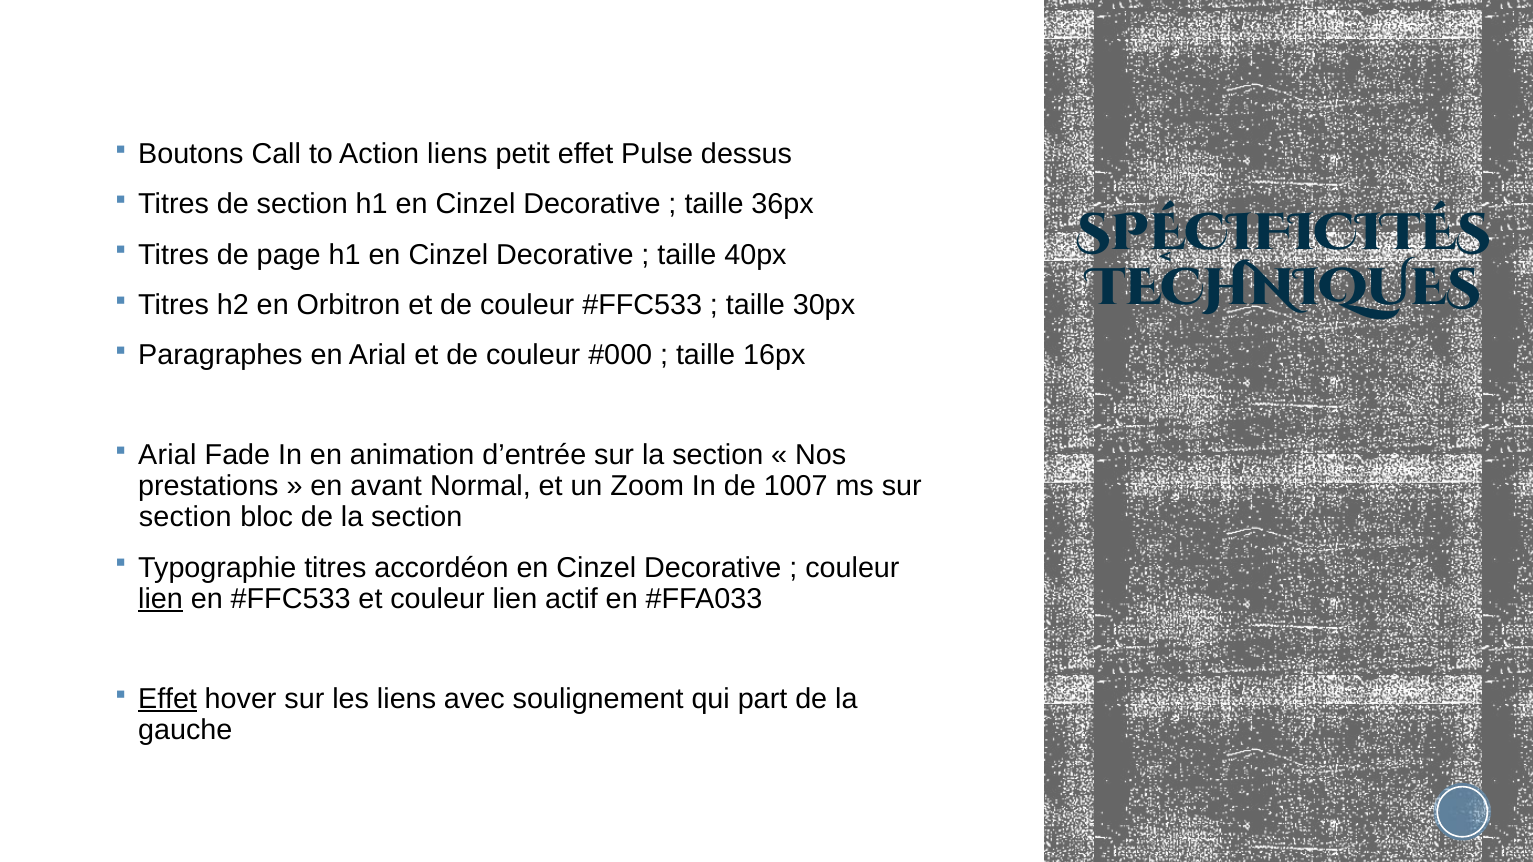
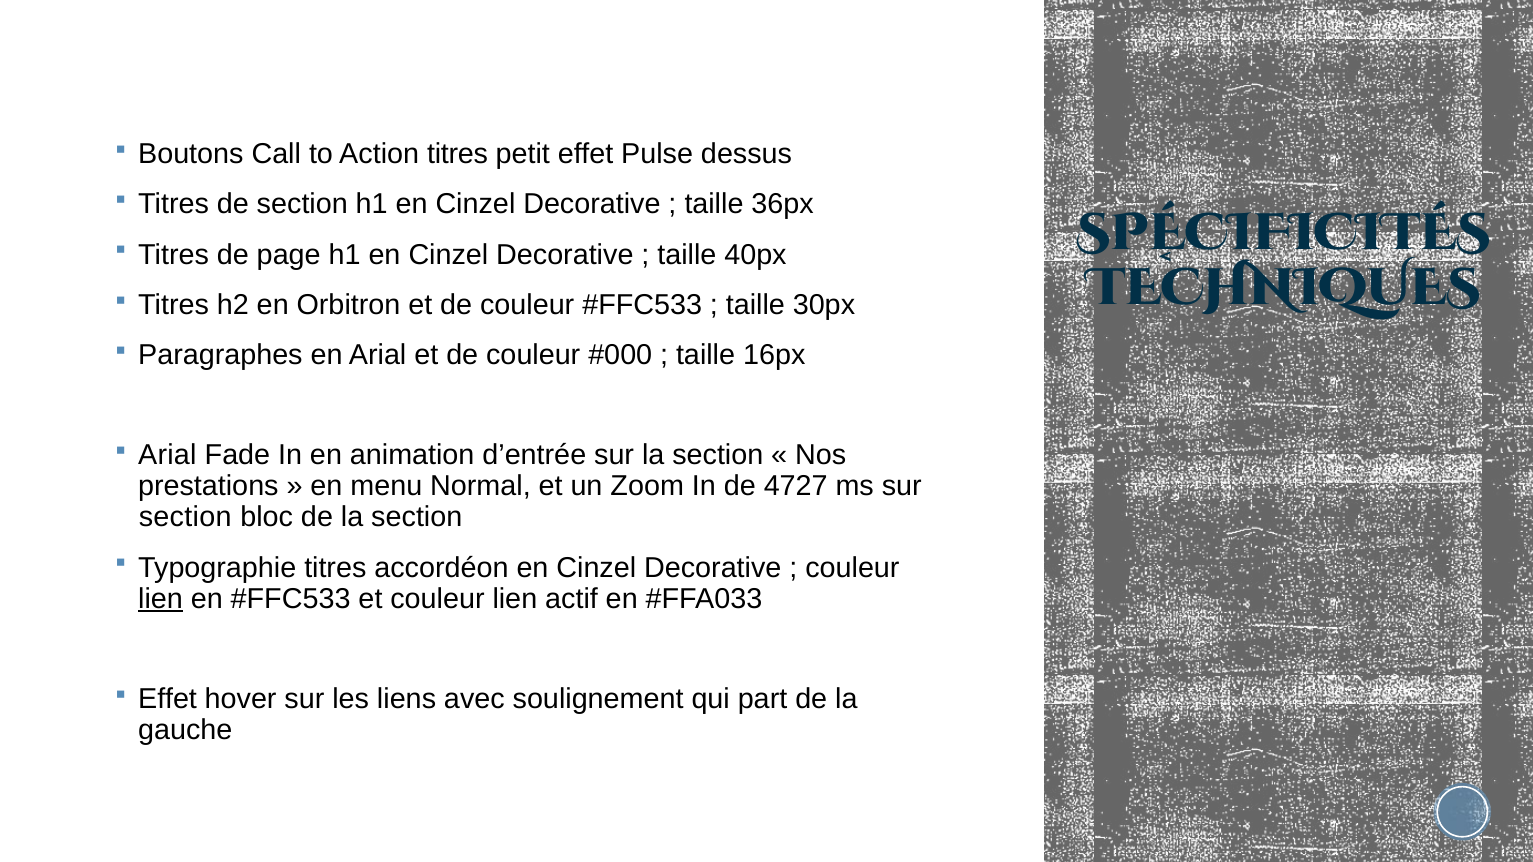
Action liens: liens -> titres
avant: avant -> menu
1007: 1007 -> 4727
Effet at (168, 699) underline: present -> none
